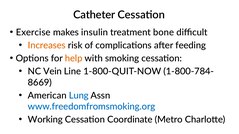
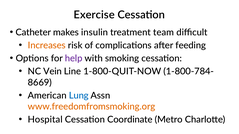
Catheter: Catheter -> Exercise
Exercise: Exercise -> Catheter
bone: bone -> team
help colour: orange -> purple
www.freedomfromsmoking.org colour: blue -> orange
Working: Working -> Hospital
